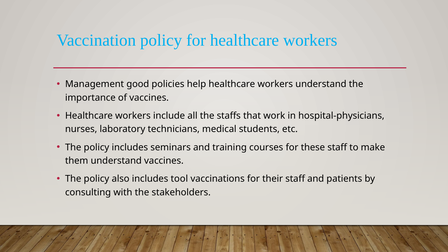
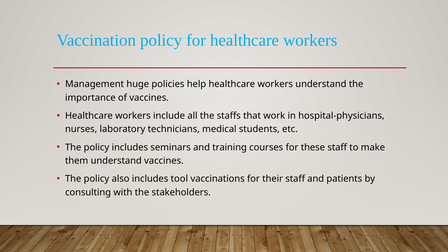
good: good -> huge
